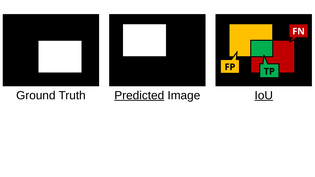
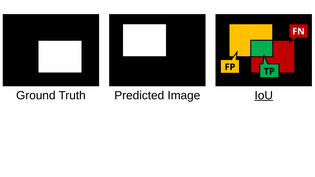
Predicted underline: present -> none
